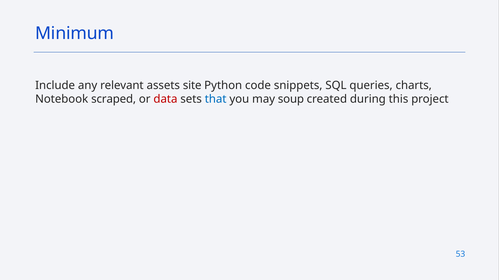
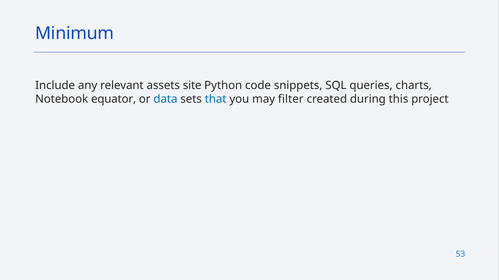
scraped: scraped -> equator
data colour: red -> blue
soup: soup -> filter
